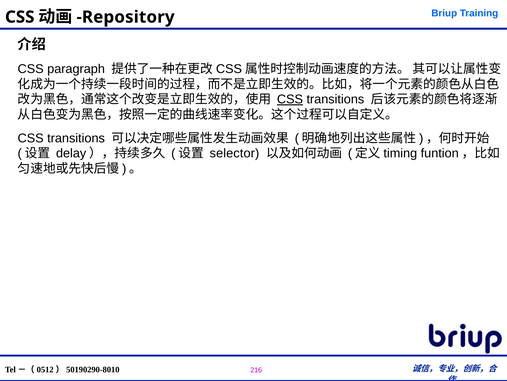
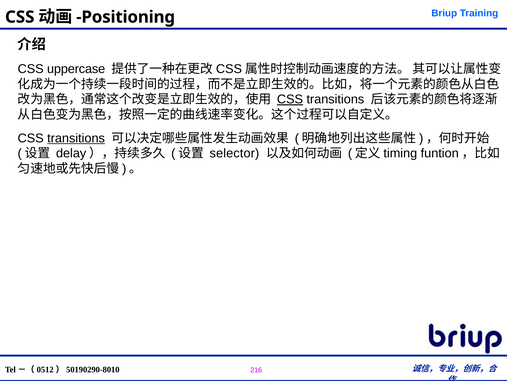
Repository: Repository -> Positioning
paragraph: paragraph -> uppercase
transitions at (76, 138) underline: none -> present
